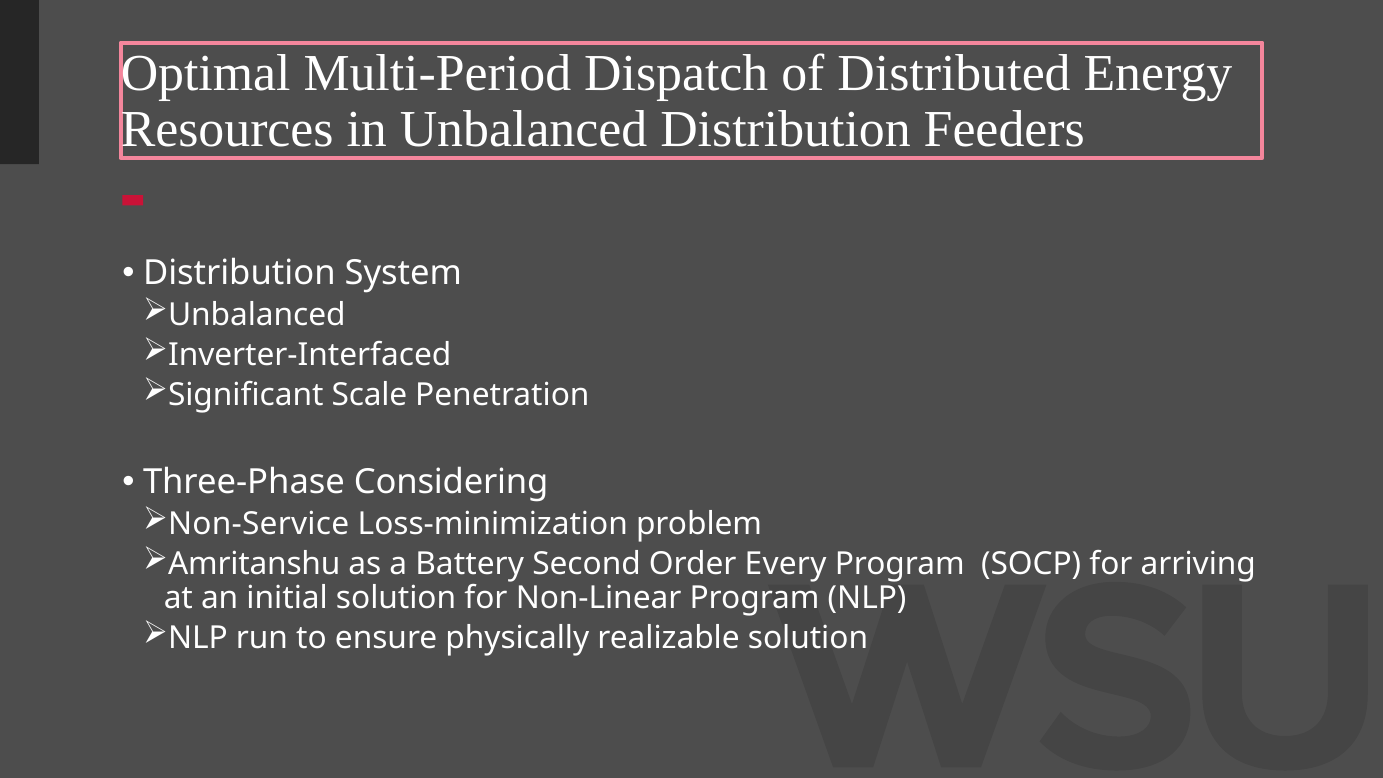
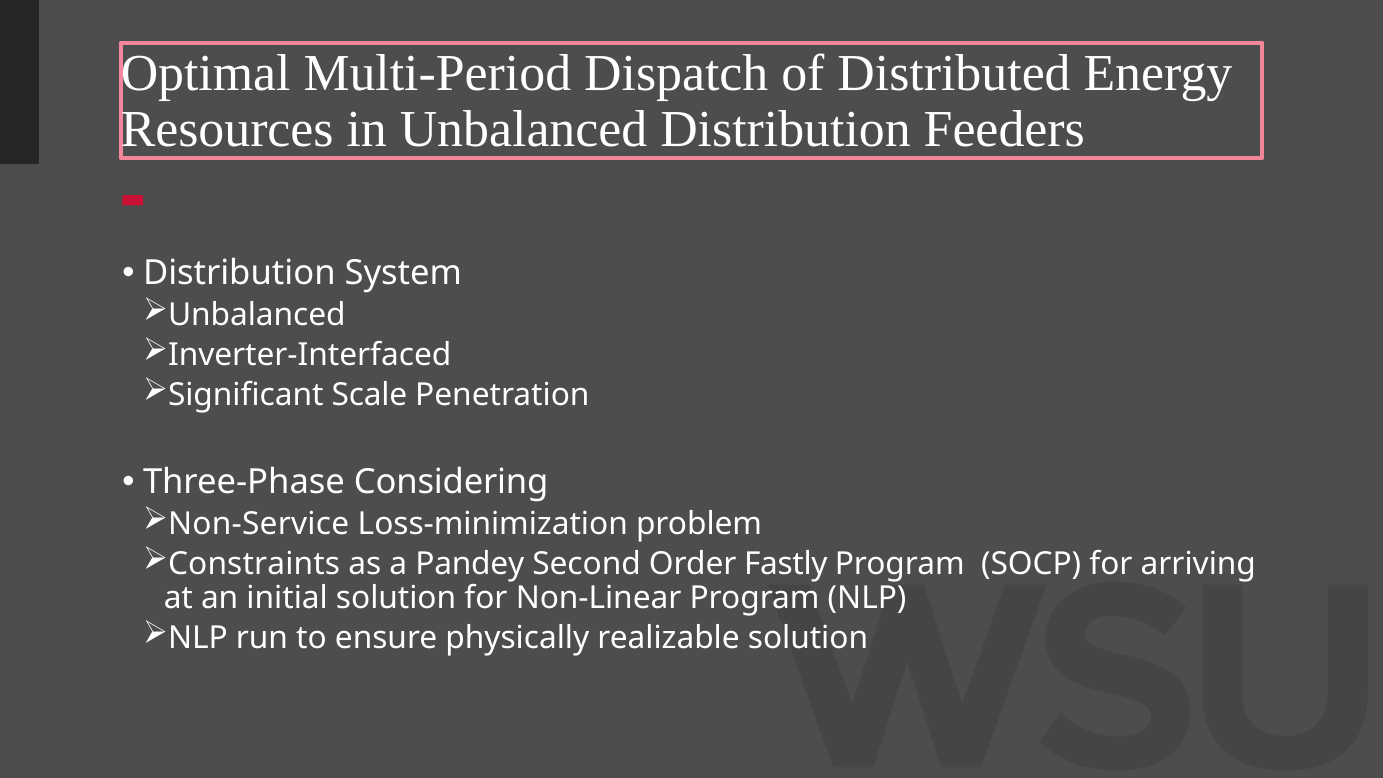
Amritanshu: Amritanshu -> Constraints
Battery: Battery -> Pandey
Every: Every -> Fastly
